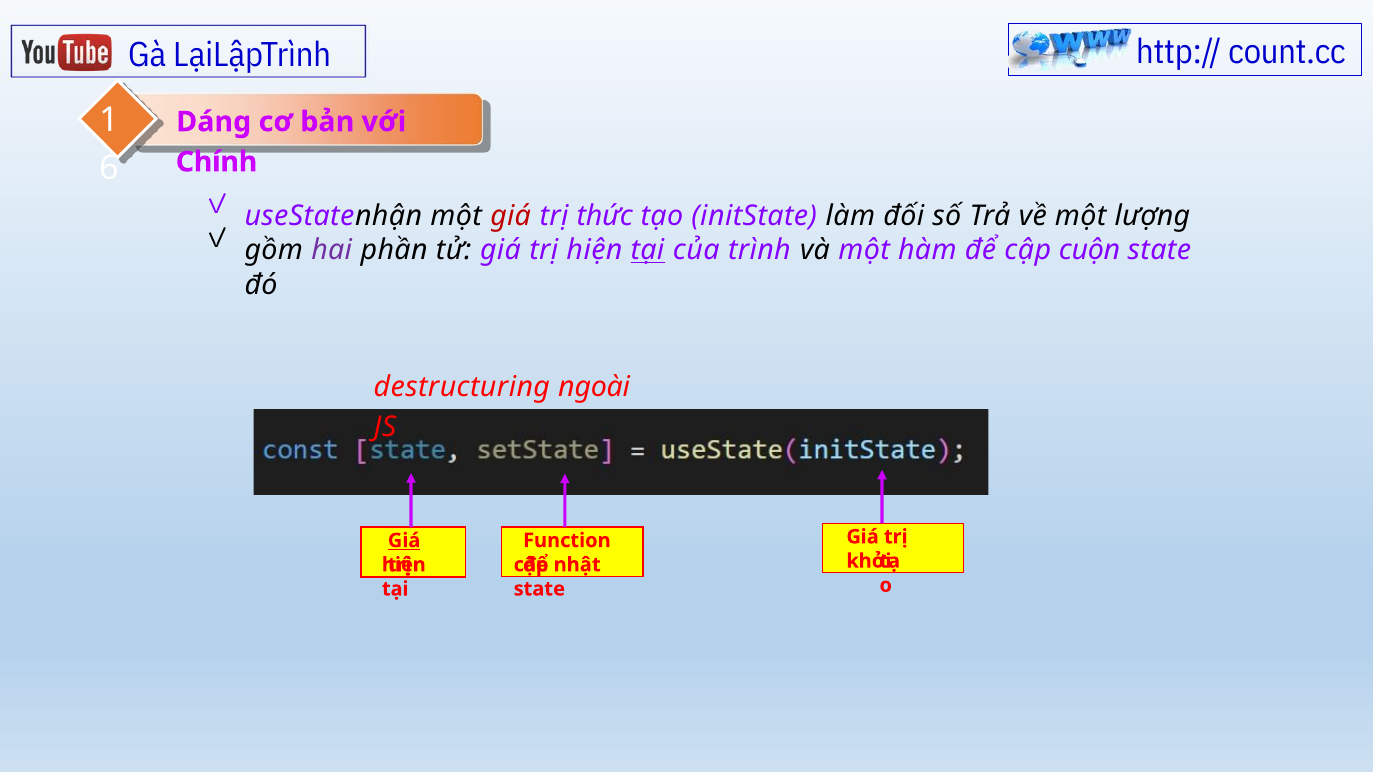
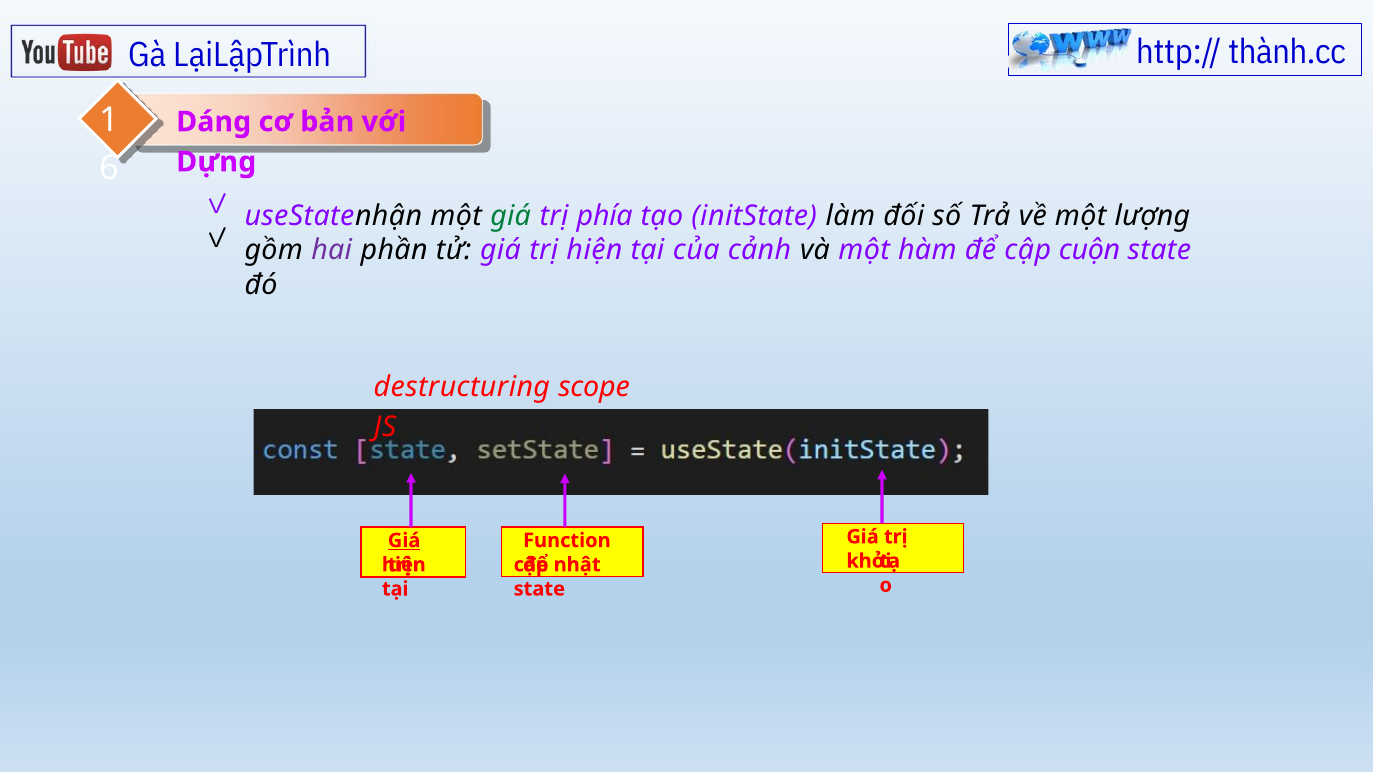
count.cc: count.cc -> thành.cc
Chính: Chính -> Dựng
giá at (511, 216) colour: red -> green
thức: thức -> phía
tại at (648, 250) underline: present -> none
trình: trình -> cảnh
ngoài: ngoài -> scope
